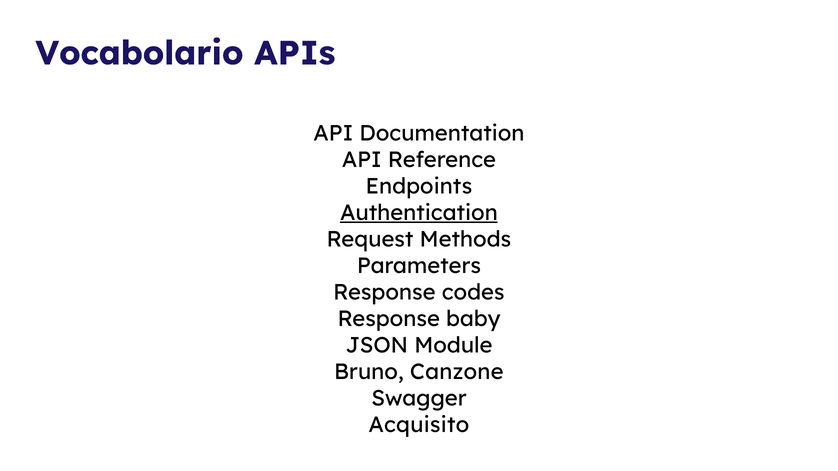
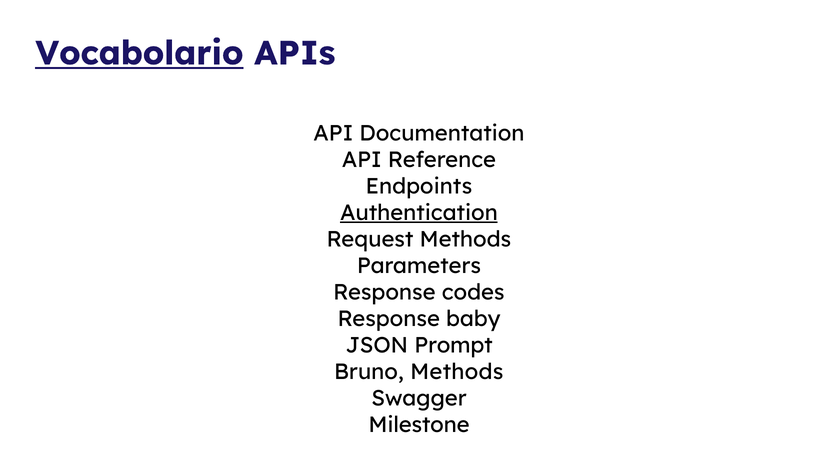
Vocabolario underline: none -> present
Module: Module -> Prompt
Bruno Canzone: Canzone -> Methods
Acquisito: Acquisito -> Milestone
